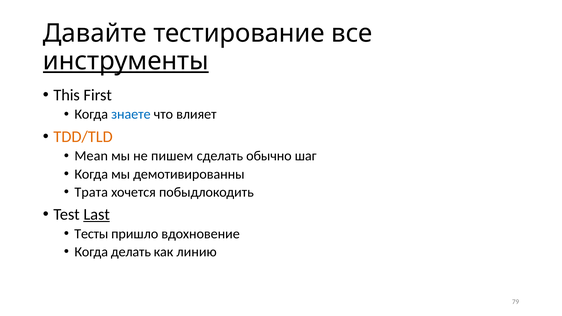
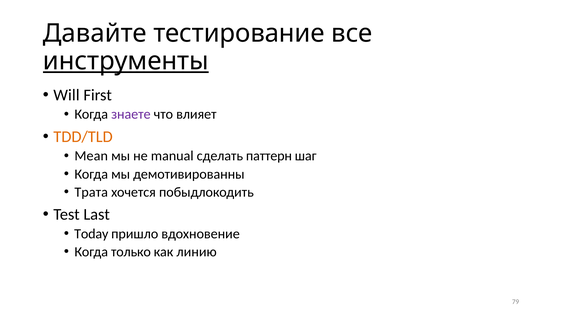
This: This -> Will
знаете colour: blue -> purple
пишем: пишем -> manual
обычно: обычно -> паттерн
Last underline: present -> none
Тесты: Тесты -> Today
делать: делать -> только
